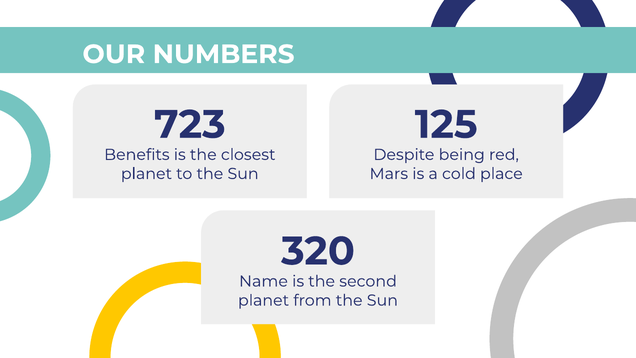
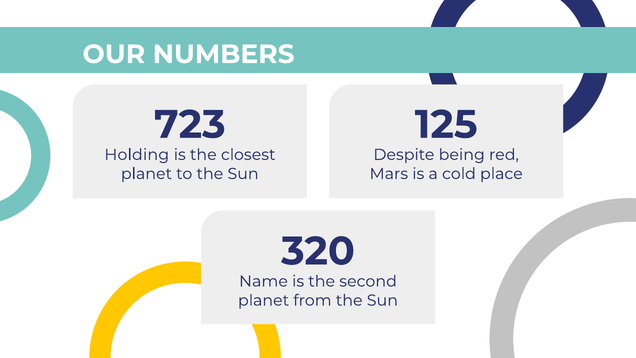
Benefits: Benefits -> Holding
